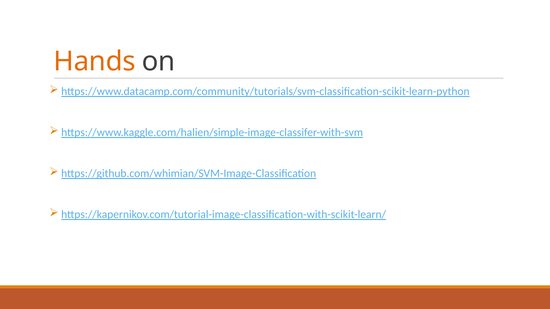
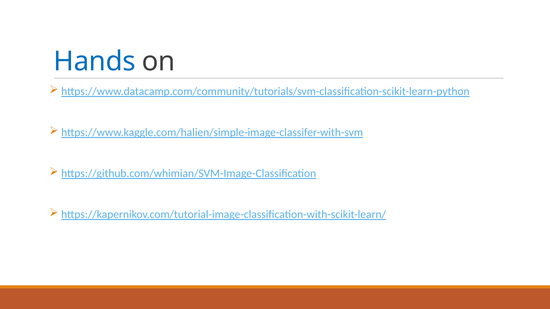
Hands colour: orange -> blue
